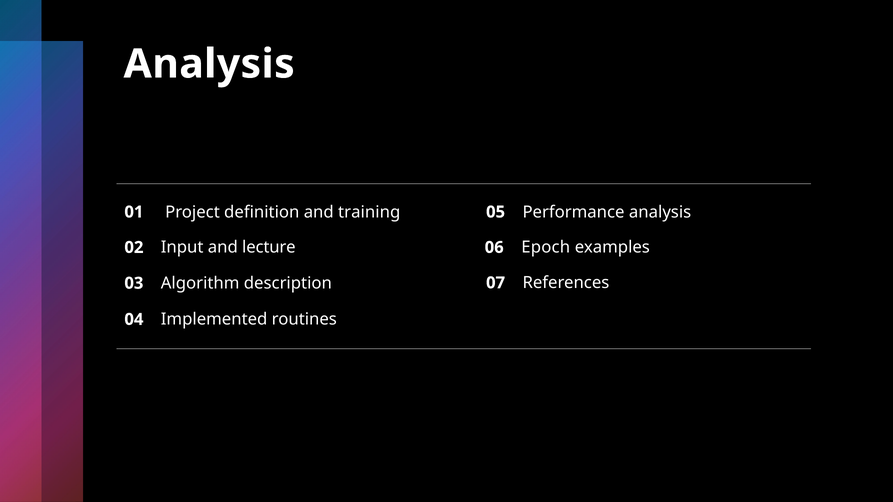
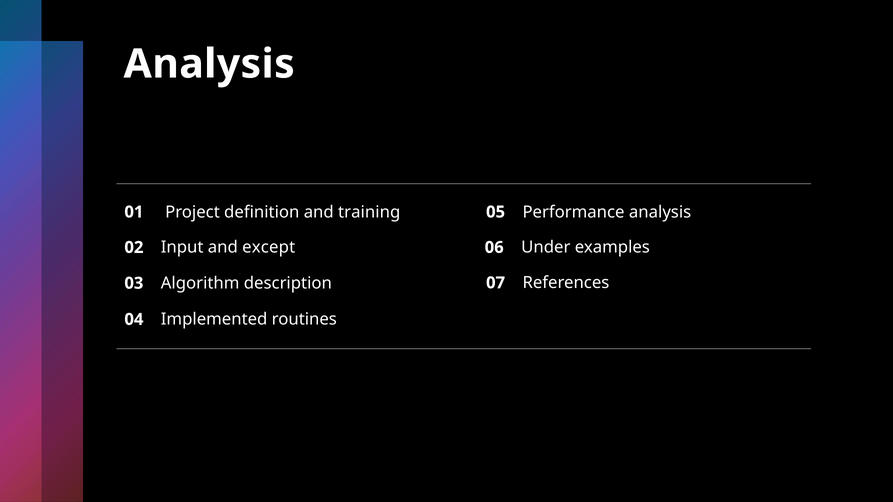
lecture: lecture -> except
Epoch: Epoch -> Under
